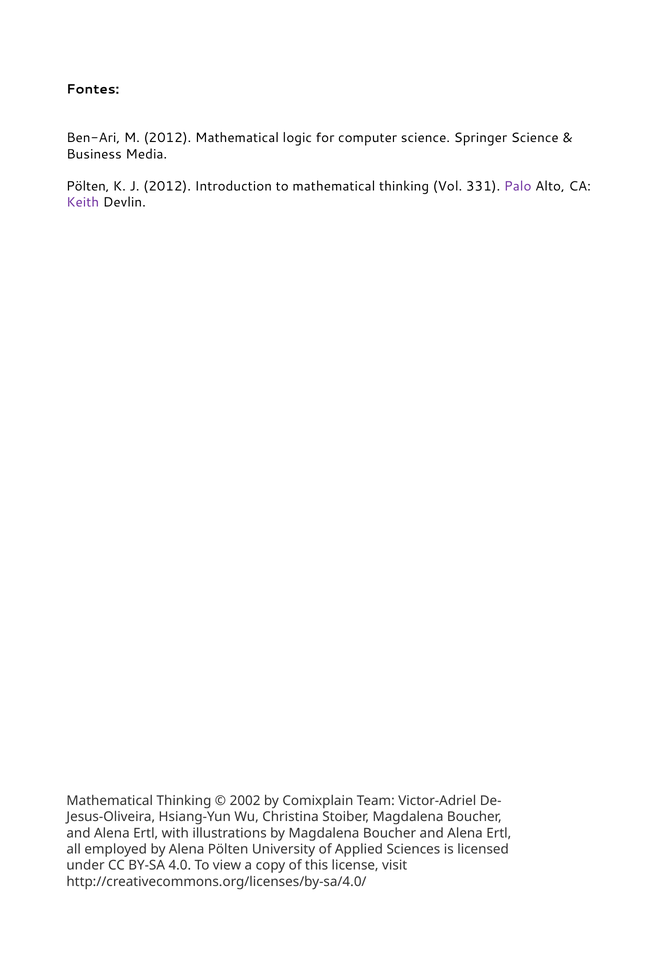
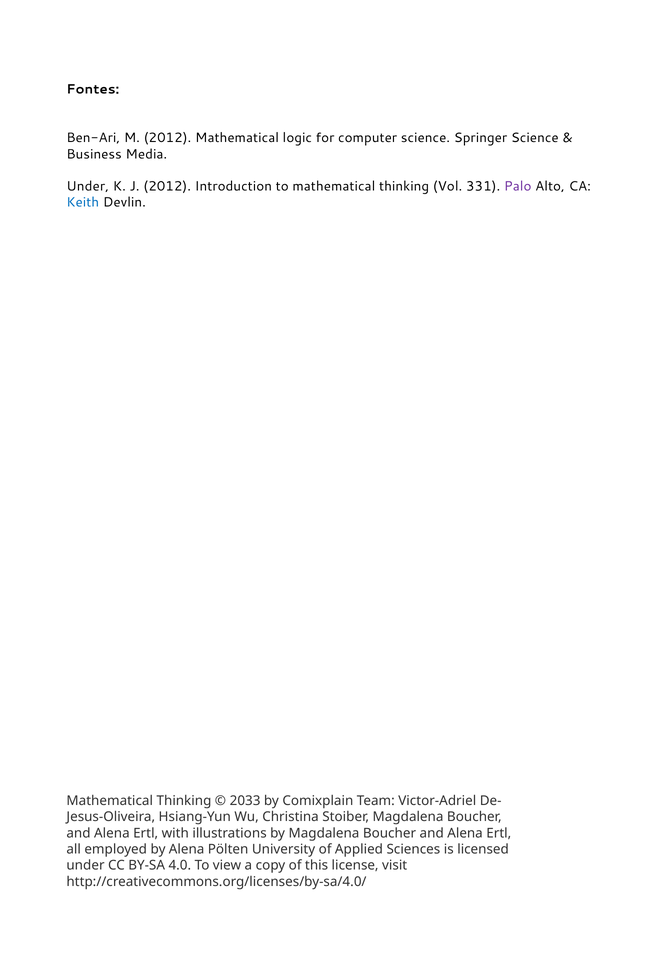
Pölten at (88, 186): Pölten -> Under
Keith colour: purple -> blue
2002: 2002 -> 2033
